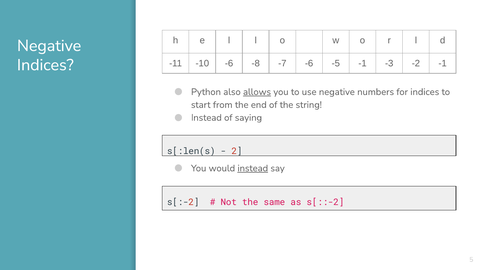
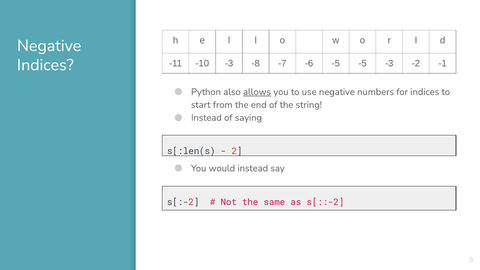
-10 -6: -6 -> -3
-5 -1: -1 -> -5
instead at (253, 168) underline: present -> none
